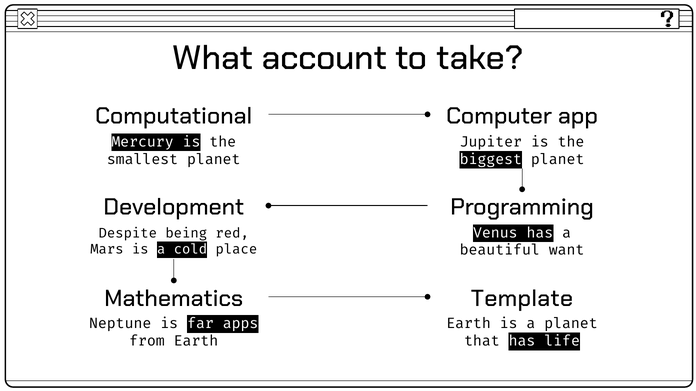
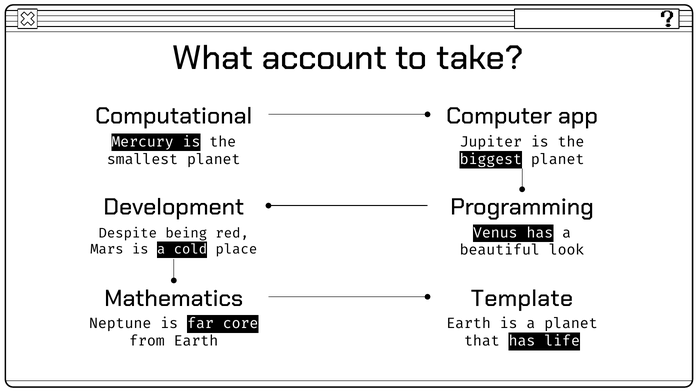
want: want -> look
apps: apps -> core
